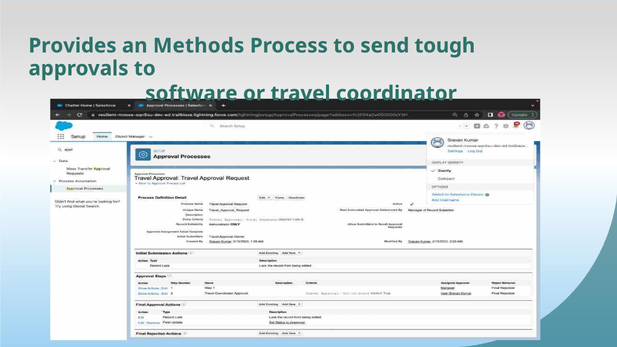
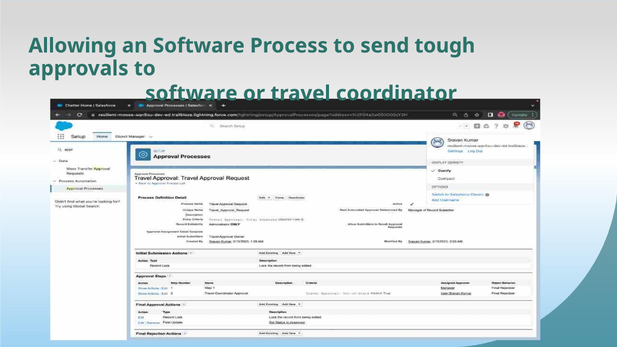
Provides: Provides -> Allowing
an Methods: Methods -> Software
